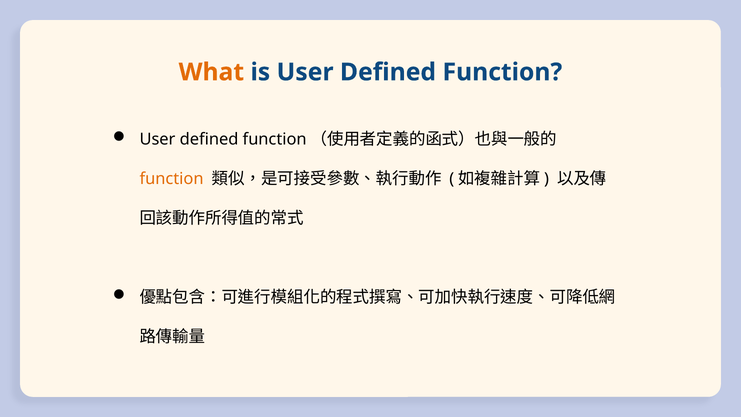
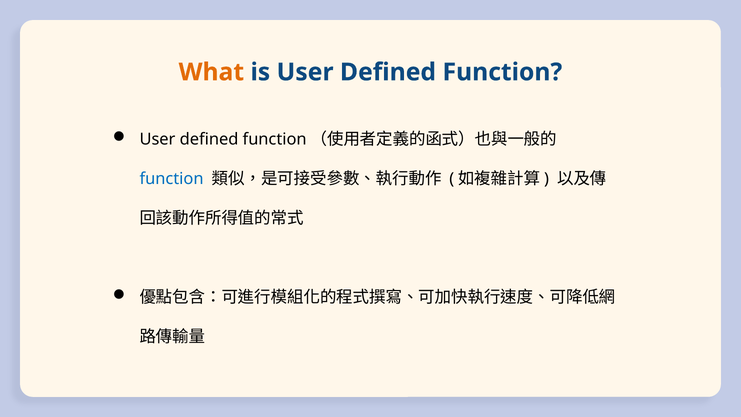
function at (172, 179) colour: orange -> blue
